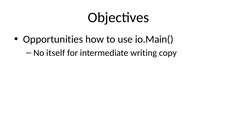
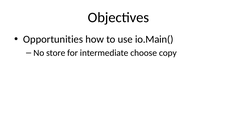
itself: itself -> store
writing: writing -> choose
